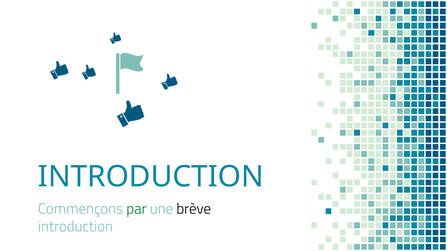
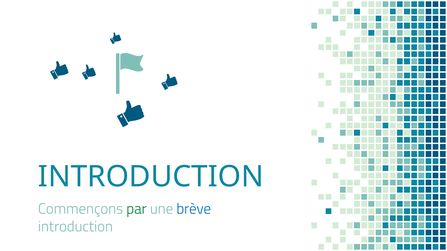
brève colour: black -> blue
